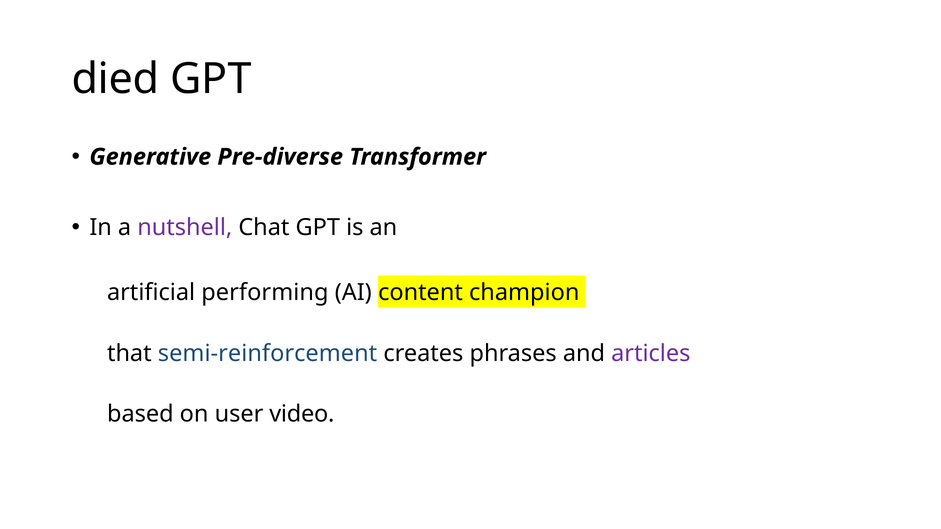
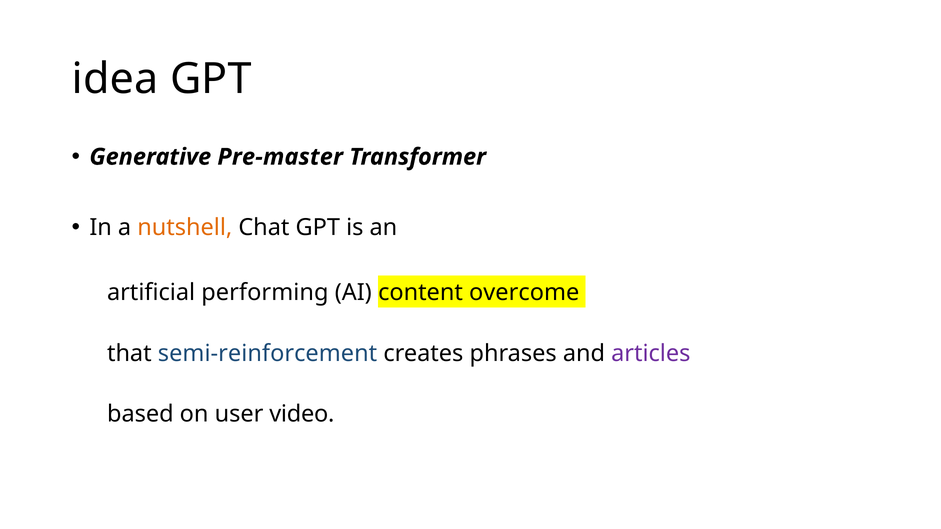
died: died -> idea
Pre-diverse: Pre-diverse -> Pre-master
nutshell colour: purple -> orange
champion: champion -> overcome
